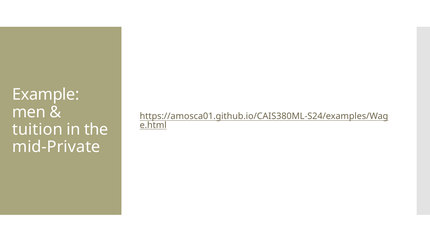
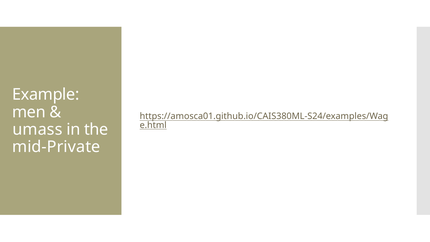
tuition: tuition -> umass
